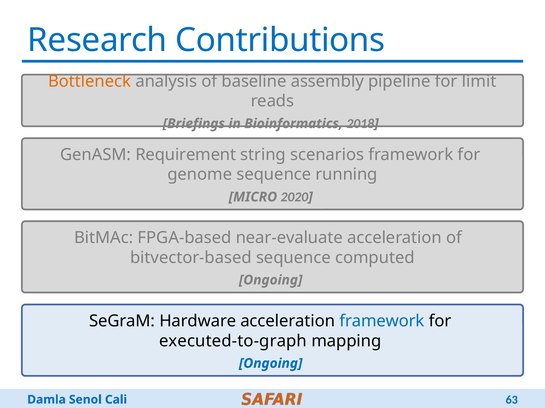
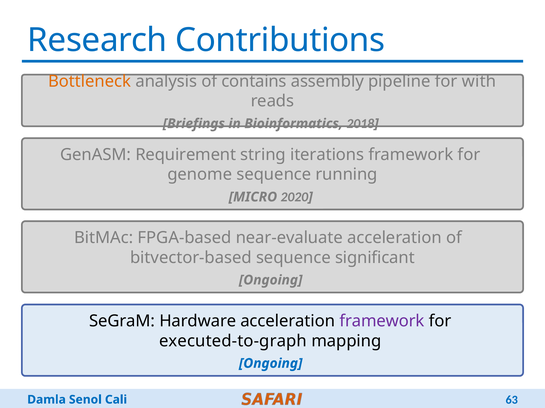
baseline: baseline -> contains
limit: limit -> with
scenarios: scenarios -> iterations
computed: computed -> significant
framework at (382, 322) colour: blue -> purple
